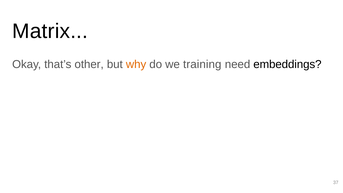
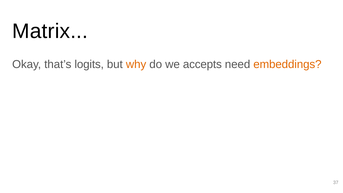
other: other -> logits
training: training -> accepts
embeddings colour: black -> orange
